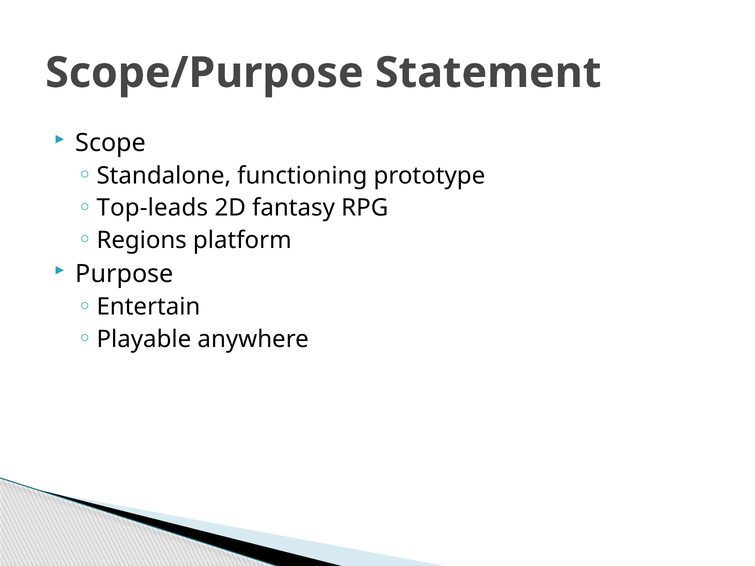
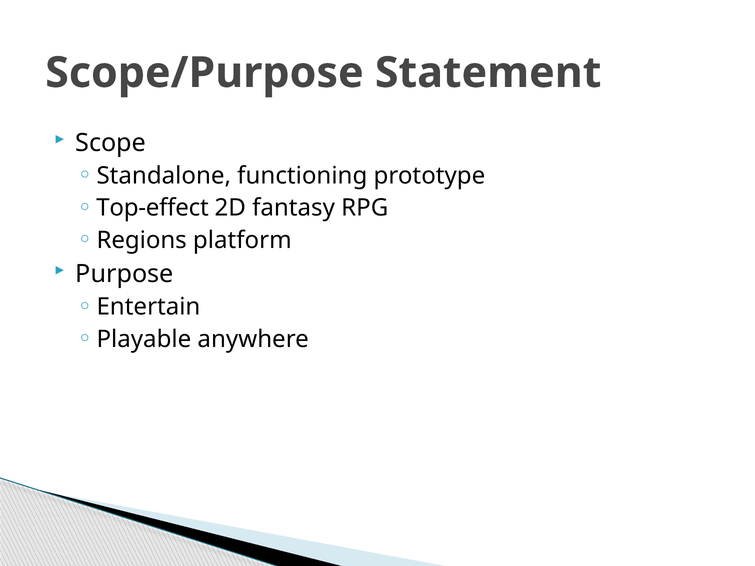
Top-leads: Top-leads -> Top-effect
